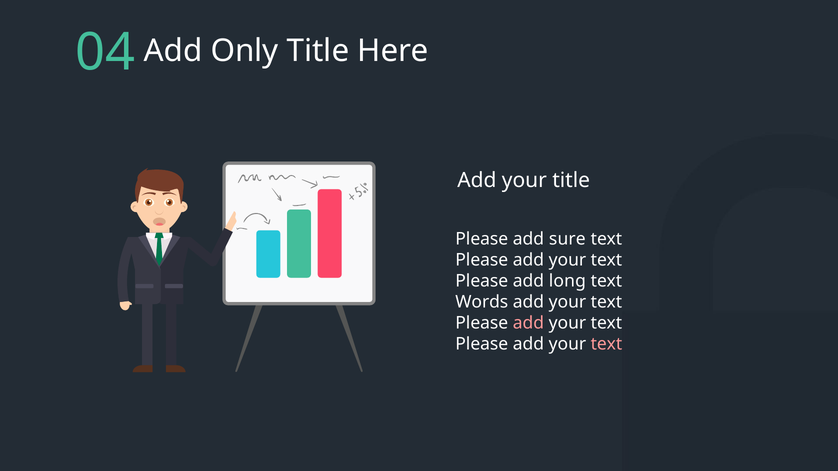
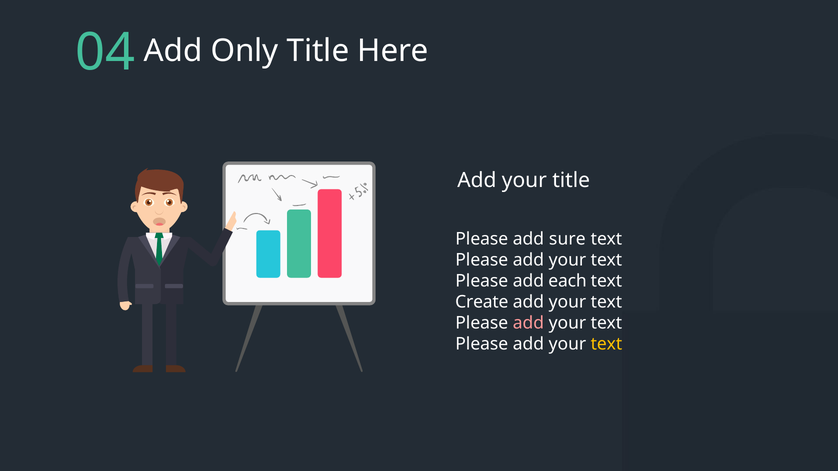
long: long -> each
Words: Words -> Create
text at (606, 344) colour: pink -> yellow
